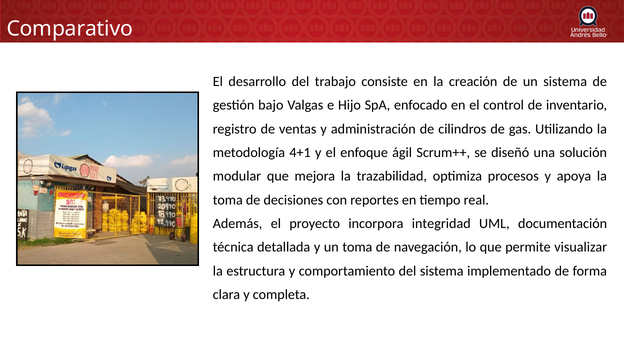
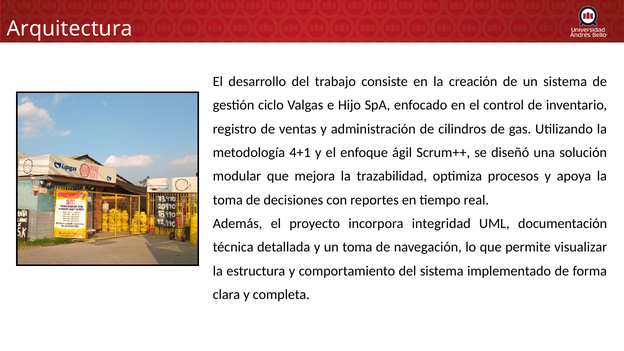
Comparativo: Comparativo -> Arquitectura
bajo: bajo -> ciclo
